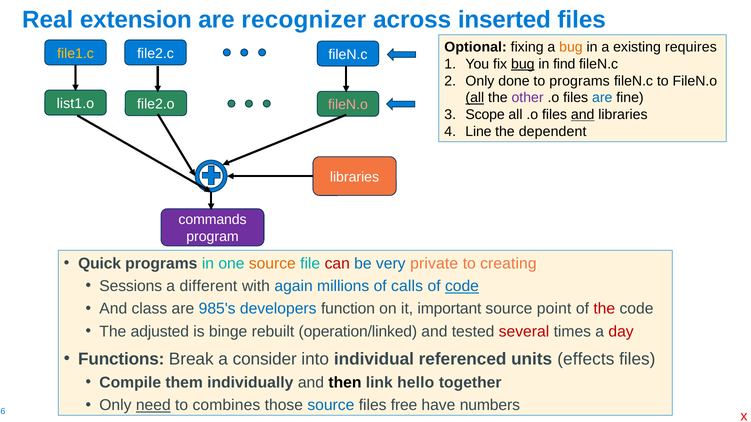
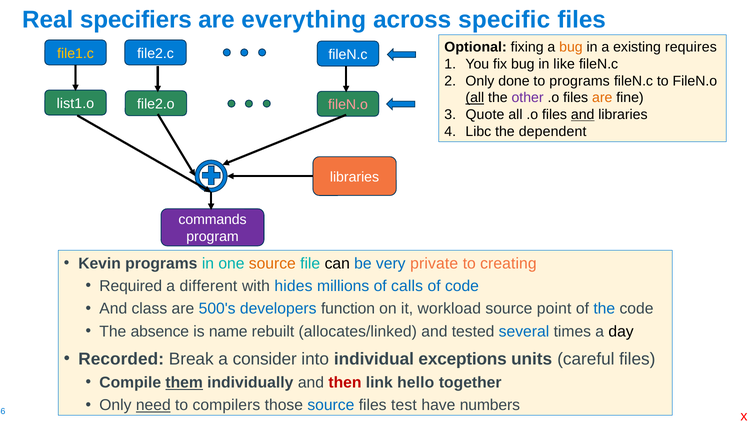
extension: extension -> specifiers
recognizer: recognizer -> everything
inserted: inserted -> specific
bug at (523, 64) underline: present -> none
find: find -> like
are at (602, 98) colour: blue -> orange
Scope: Scope -> Quote
Line: Line -> Libc
Quick: Quick -> Kevin
can colour: red -> black
Sessions: Sessions -> Required
again: again -> hides
code at (462, 286) underline: present -> none
985's: 985's -> 500's
important: important -> workload
the at (604, 309) colour: red -> blue
adjusted: adjusted -> absence
binge: binge -> name
operation/linked: operation/linked -> allocates/linked
several colour: red -> blue
day colour: red -> black
Functions: Functions -> Recorded
referenced: referenced -> exceptions
effects: effects -> careful
them underline: none -> present
then colour: black -> red
combines: combines -> compilers
free: free -> test
